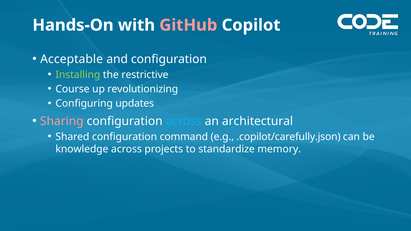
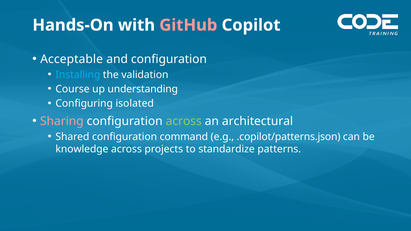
Installing colour: light green -> light blue
restrictive: restrictive -> validation
revolutionizing: revolutionizing -> understanding
updates: updates -> isolated
across at (184, 121) colour: light blue -> light green
.copilot/carefully.json: .copilot/carefully.json -> .copilot/patterns.json
memory: memory -> patterns
